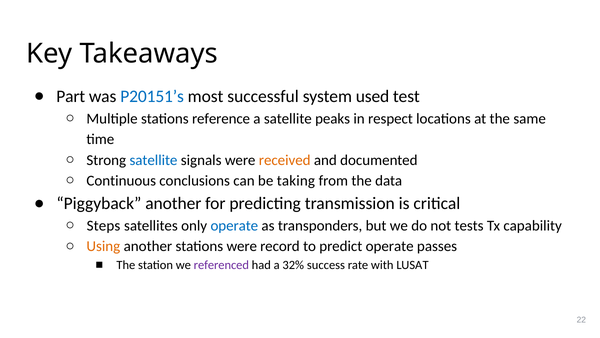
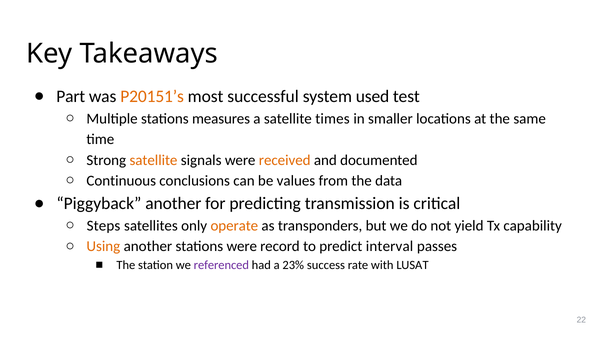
P20151’s colour: blue -> orange
reference: reference -> measures
peaks: peaks -> times
respect: respect -> smaller
satellite at (153, 160) colour: blue -> orange
taking: taking -> values
operate at (234, 225) colour: blue -> orange
tests: tests -> yield
predict operate: operate -> interval
32%: 32% -> 23%
